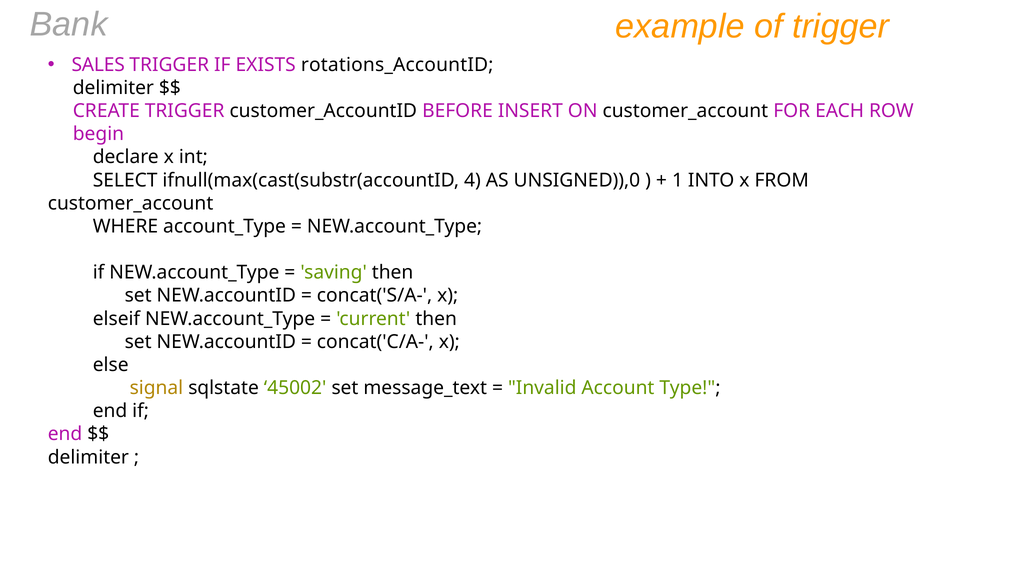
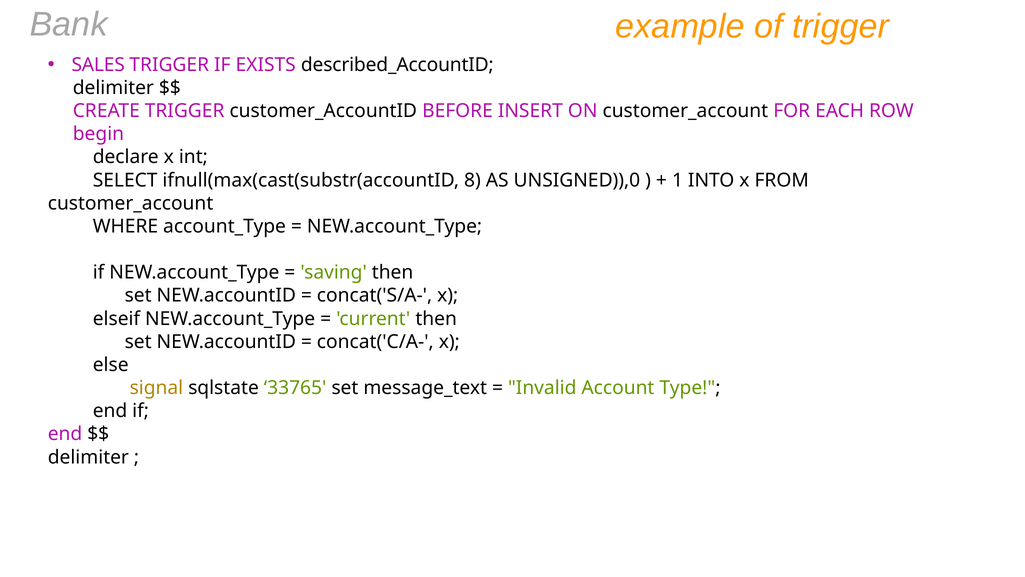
rotations_AccountID: rotations_AccountID -> described_AccountID
4: 4 -> 8
45002: 45002 -> 33765
